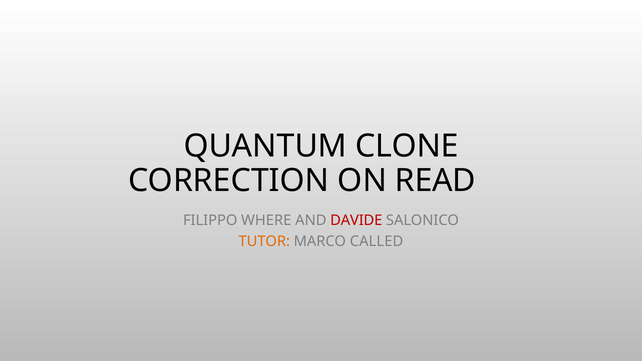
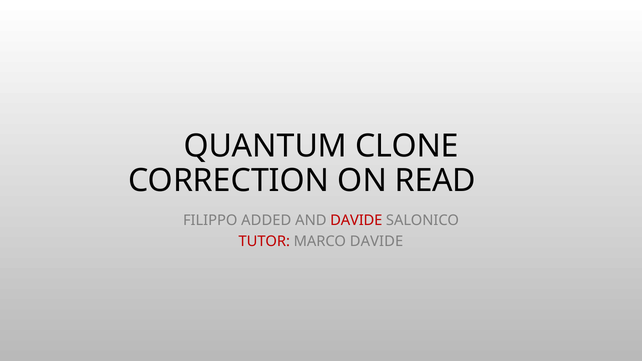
WHERE: WHERE -> ADDED
TUTOR colour: orange -> red
MARCO CALLED: CALLED -> DAVIDE
